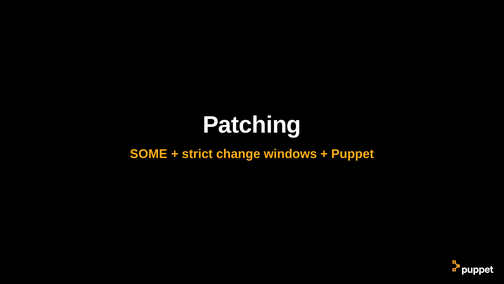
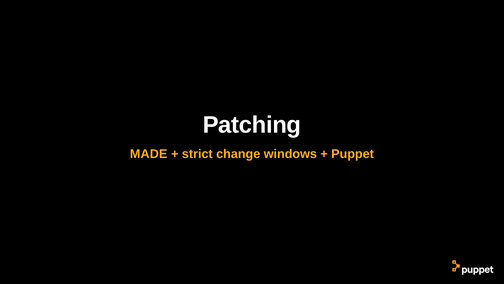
SOME: SOME -> MADE
